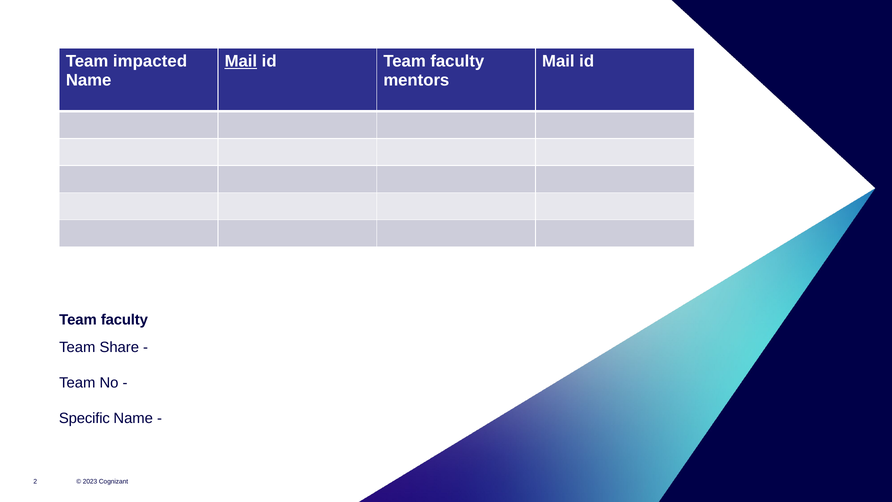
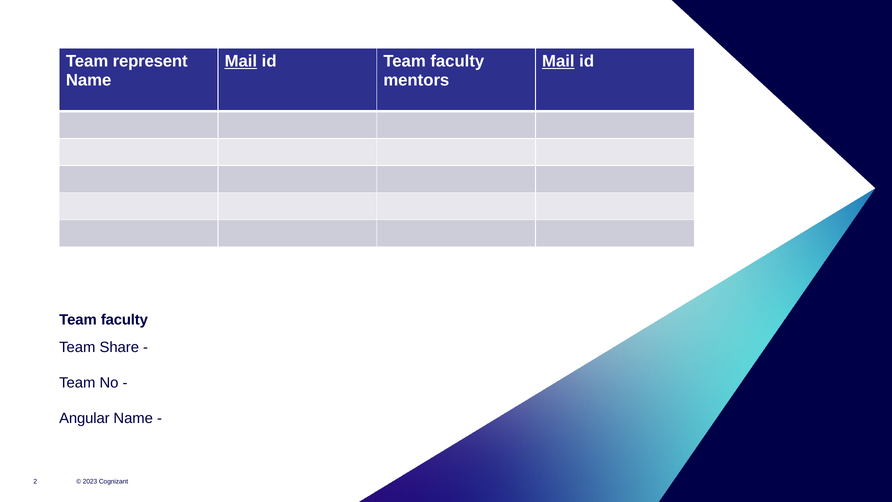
impacted: impacted -> represent
Mail at (558, 61) underline: none -> present
Specific: Specific -> Angular
